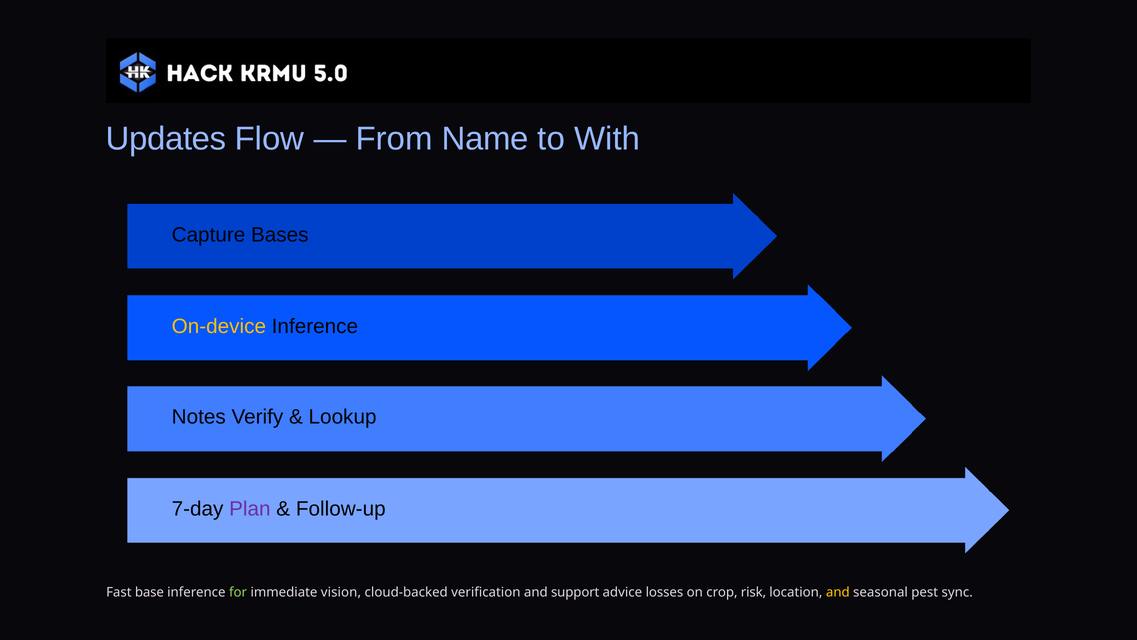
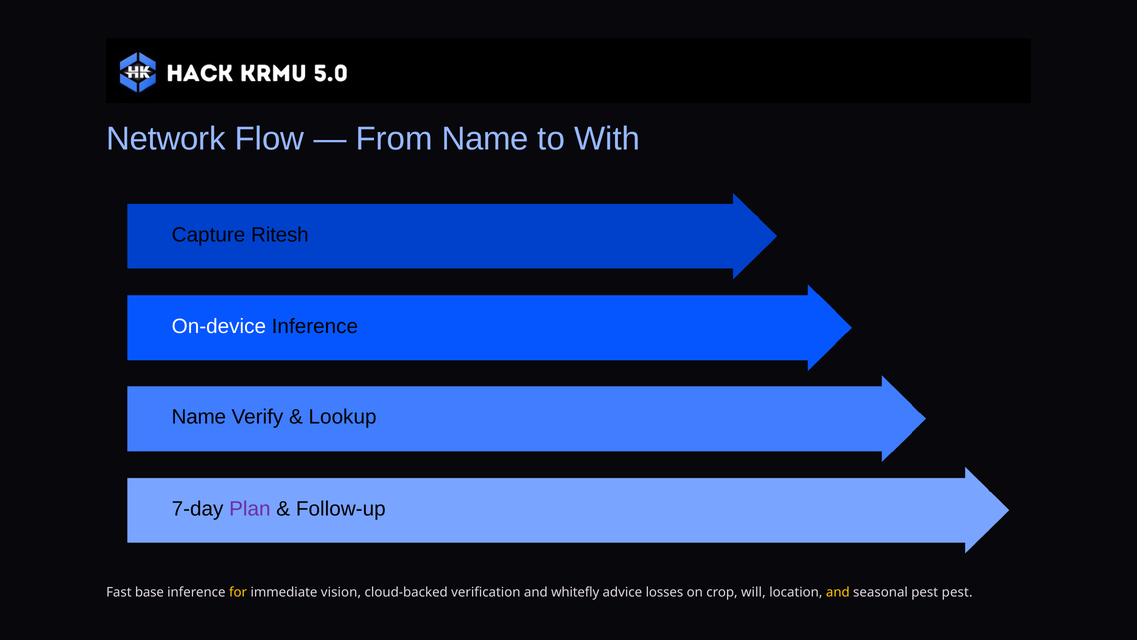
Updates: Updates -> Network
Bases: Bases -> Ritesh
On-device colour: yellow -> white
Notes at (199, 417): Notes -> Name
for colour: light green -> yellow
support: support -> whitefly
risk: risk -> will
pest sync: sync -> pest
